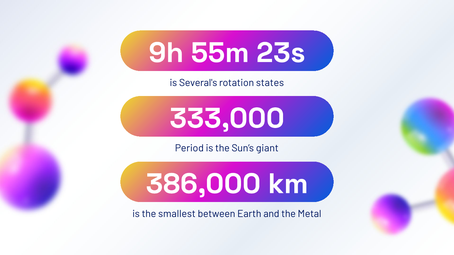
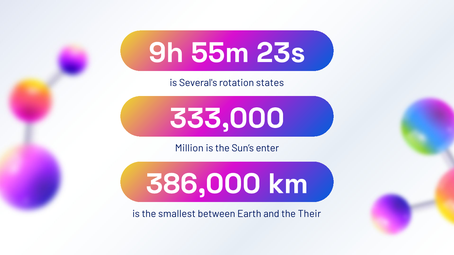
Period: Period -> Million
giant: giant -> enter
Metal: Metal -> Their
